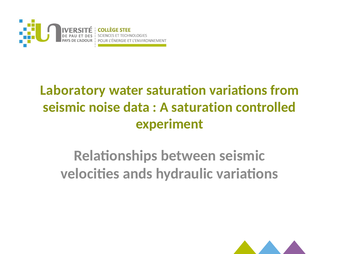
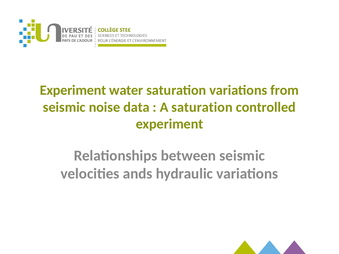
Laboratory at (73, 90): Laboratory -> Experiment
